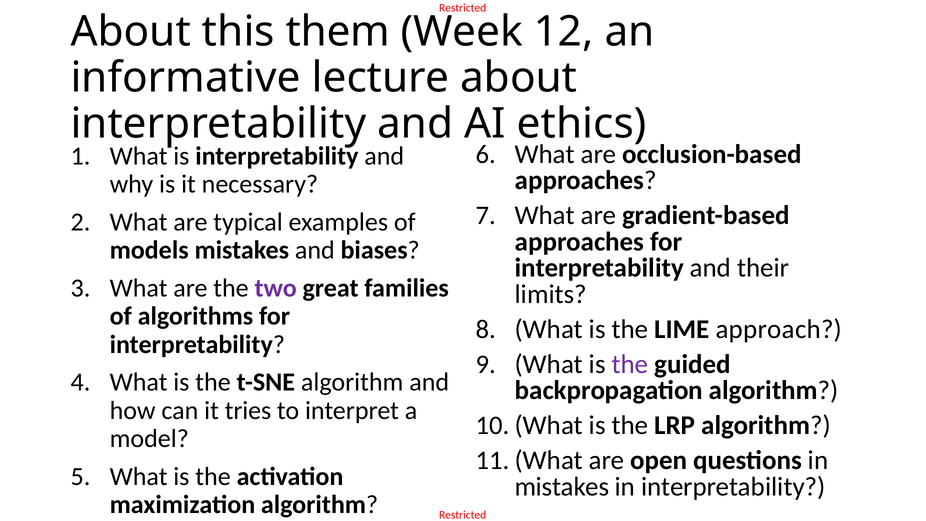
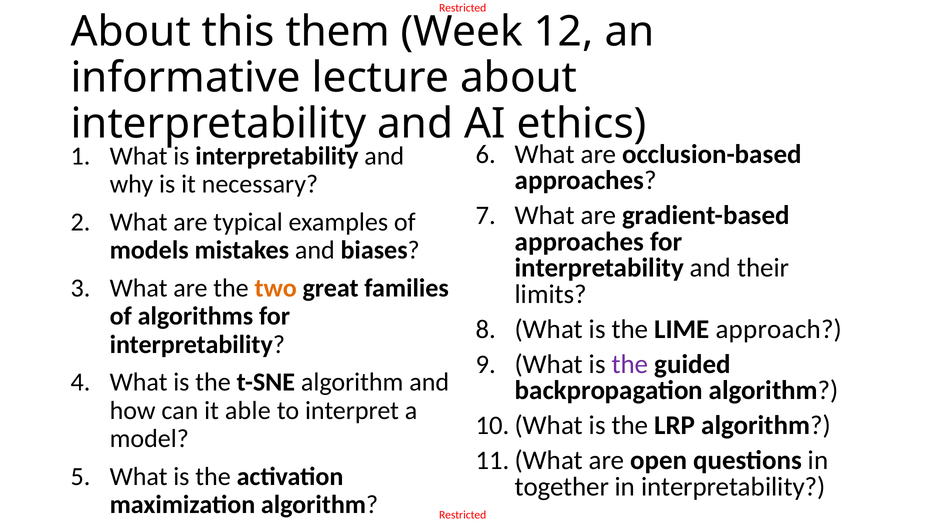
two colour: purple -> orange
tries: tries -> able
mistakes at (562, 487): mistakes -> together
